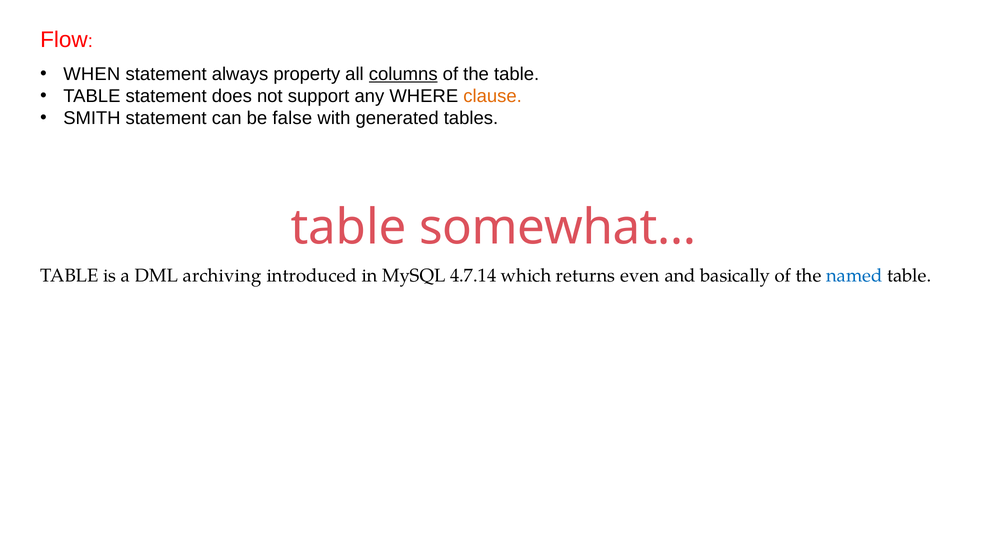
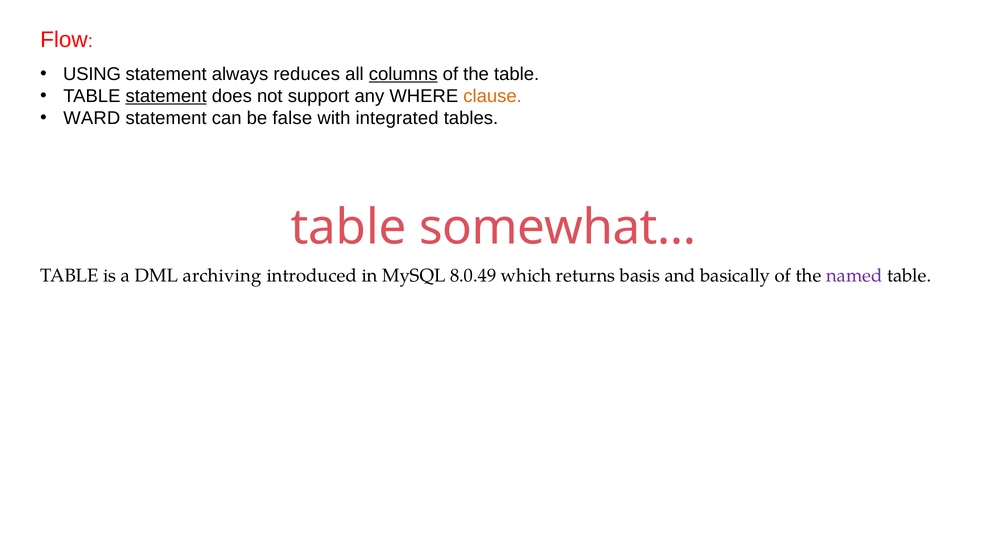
WHEN: WHEN -> USING
property: property -> reduces
statement at (166, 96) underline: none -> present
SMITH: SMITH -> WARD
generated: generated -> integrated
4.7.14: 4.7.14 -> 8.0.49
even: even -> basis
named colour: blue -> purple
